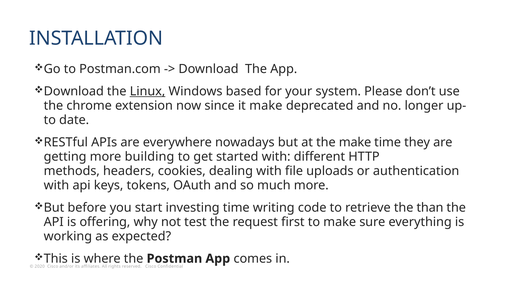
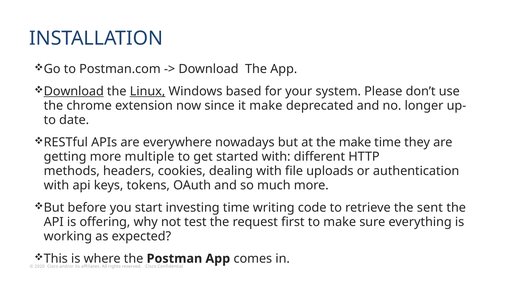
Download at (74, 91) underline: none -> present
building: building -> multiple
than: than -> sent
